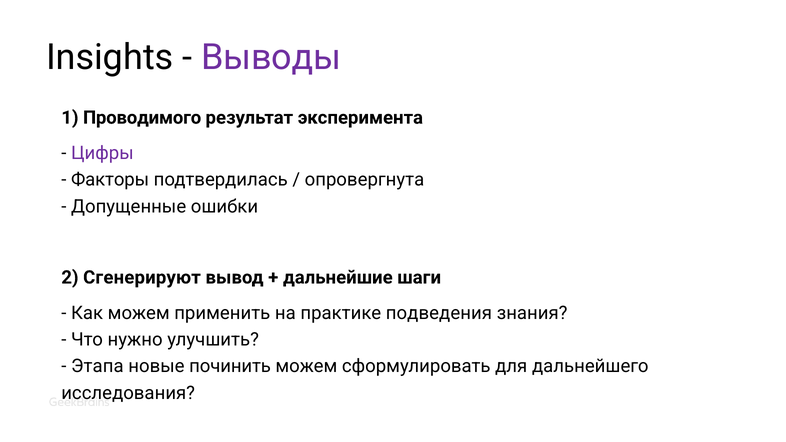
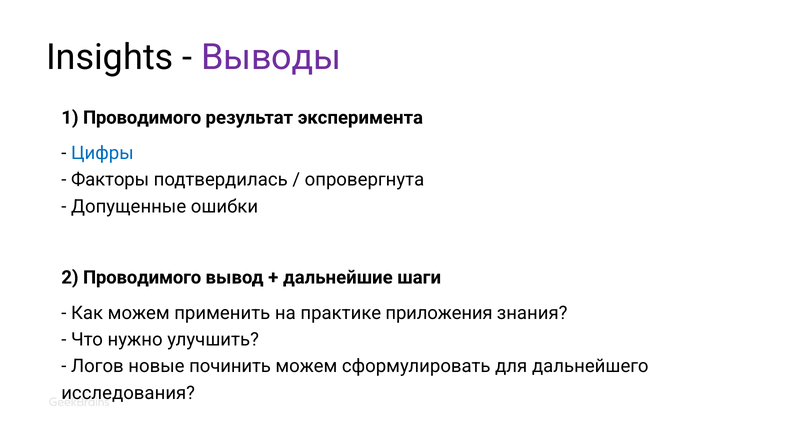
Цифры colour: purple -> blue
2 Сгенерируют: Сгенерируют -> Проводимого
подведения: подведения -> приложения
Этапа: Этапа -> Логов
